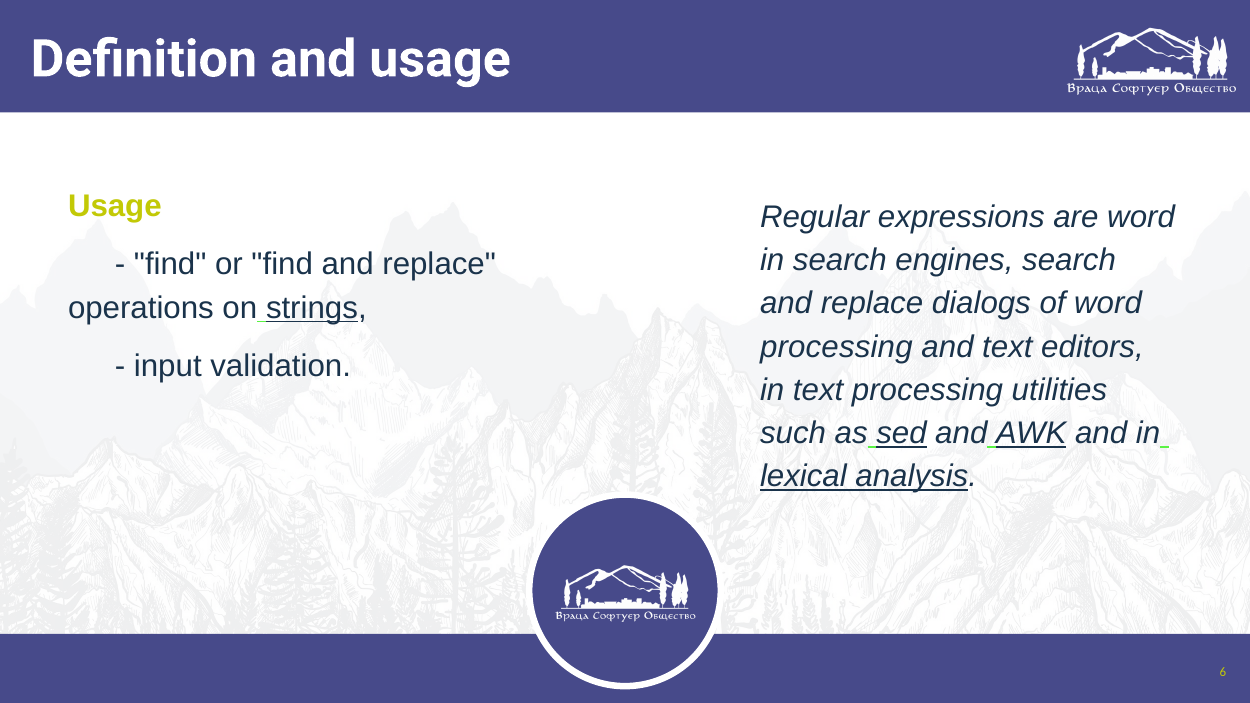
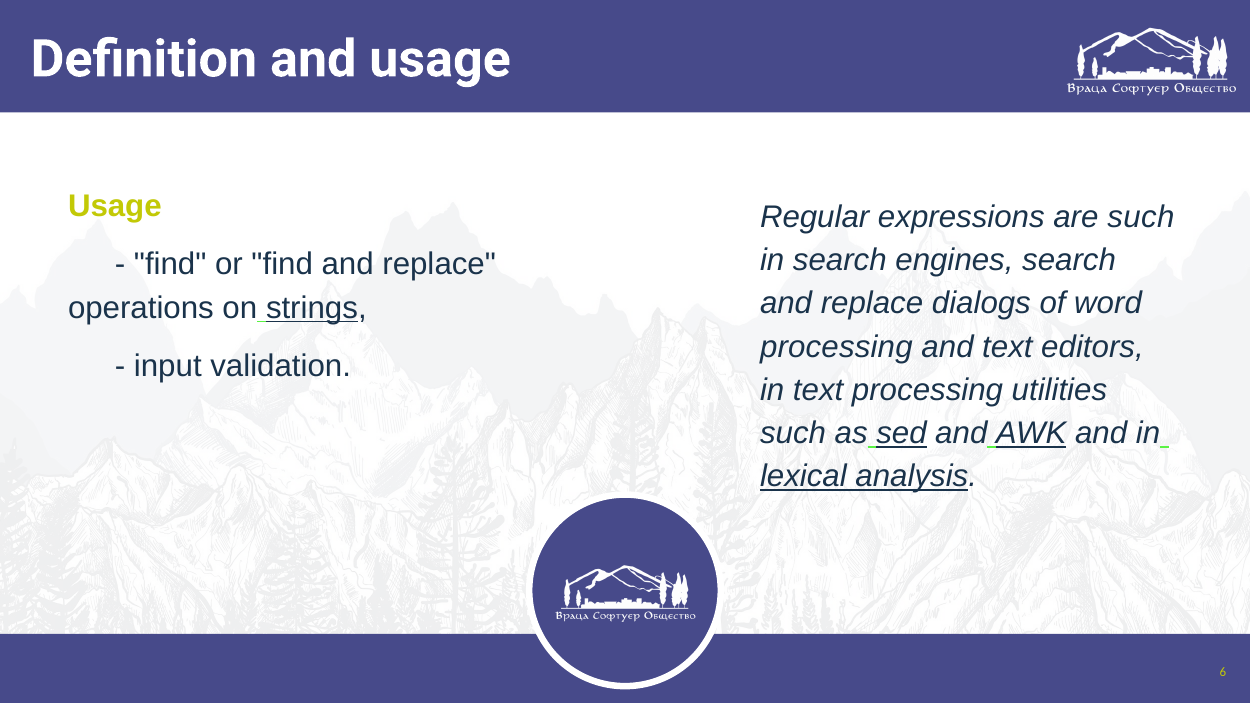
are word: word -> such
